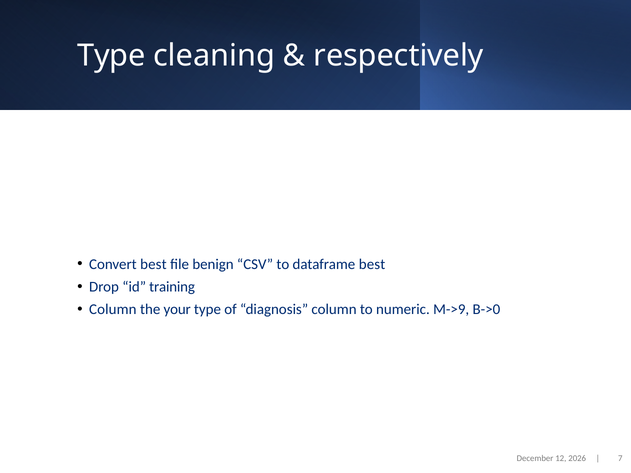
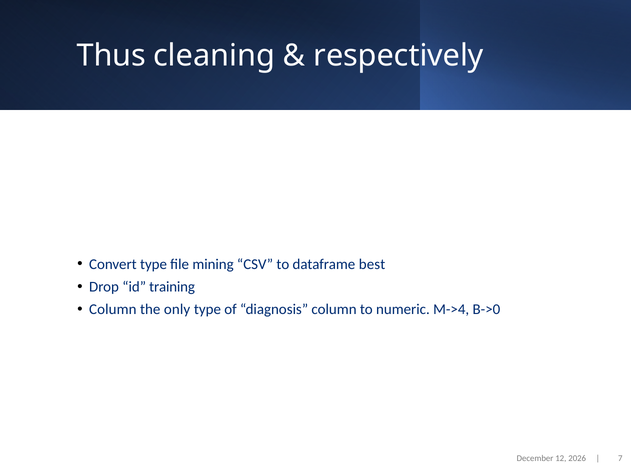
Type at (111, 56): Type -> Thus
Convert best: best -> type
benign: benign -> mining
your: your -> only
M->9: M->9 -> M->4
